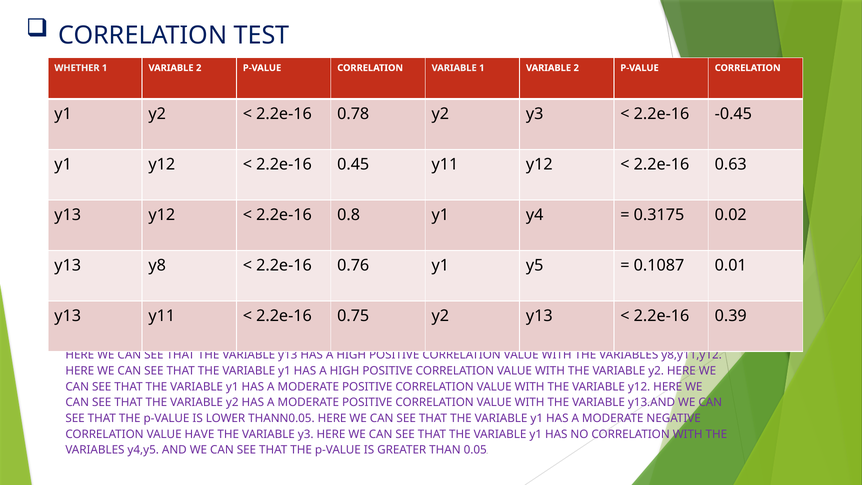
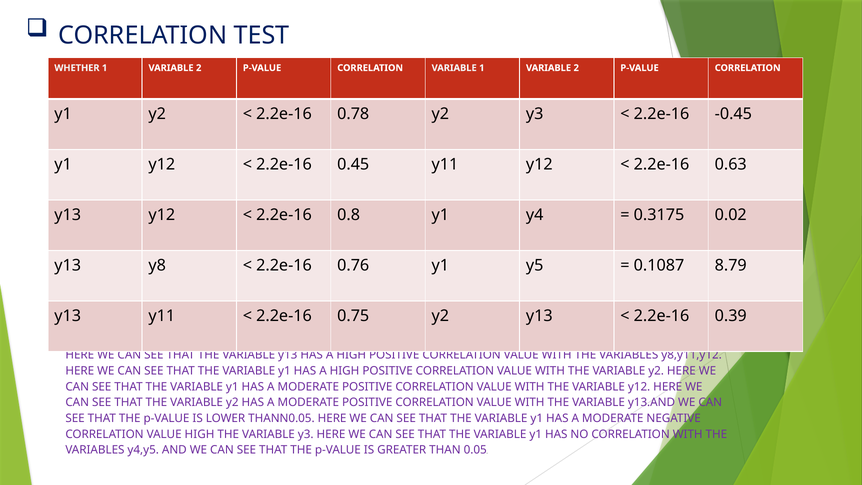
0.01: 0.01 -> 8.79
VALUE HAVE: HAVE -> HIGH
